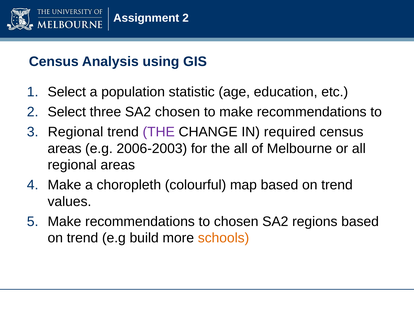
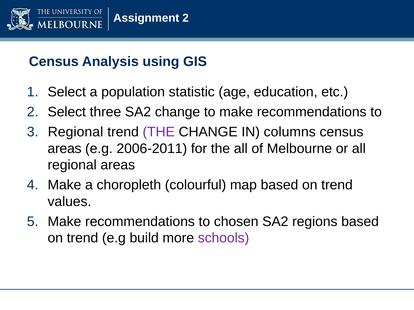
SA2 chosen: chosen -> change
required: required -> columns
2006-2003: 2006-2003 -> 2006-2011
schools colour: orange -> purple
